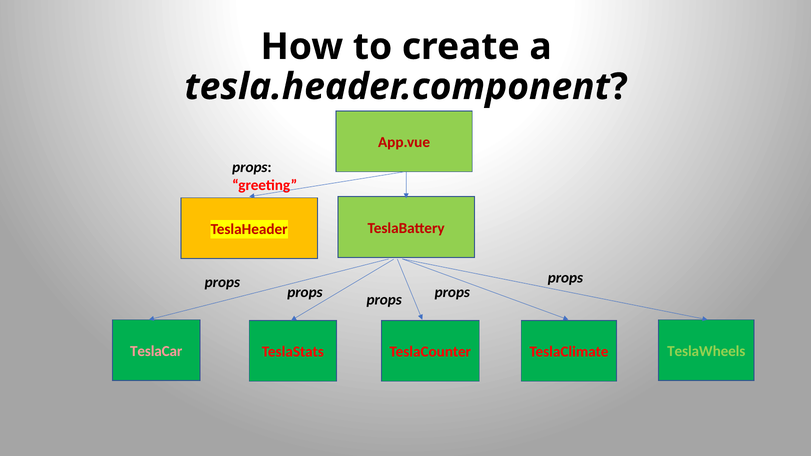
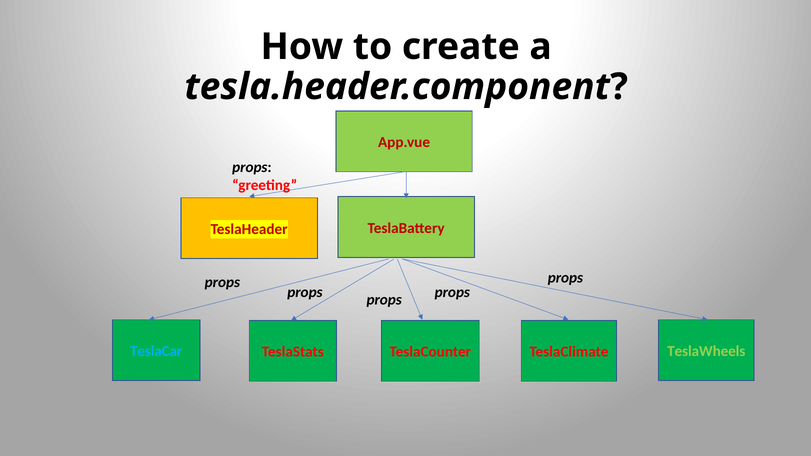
TeslaCar colour: pink -> light blue
